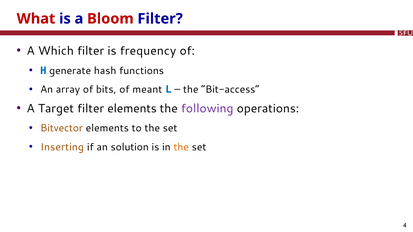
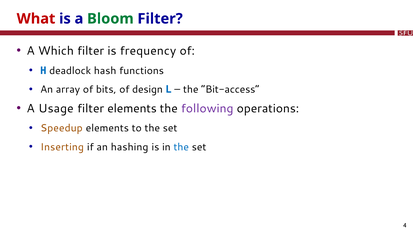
Bloom colour: red -> green
generate: generate -> deadlock
meant: meant -> design
Target: Target -> Usage
Bitvector: Bitvector -> Speedup
solution: solution -> hashing
the at (181, 147) colour: orange -> blue
